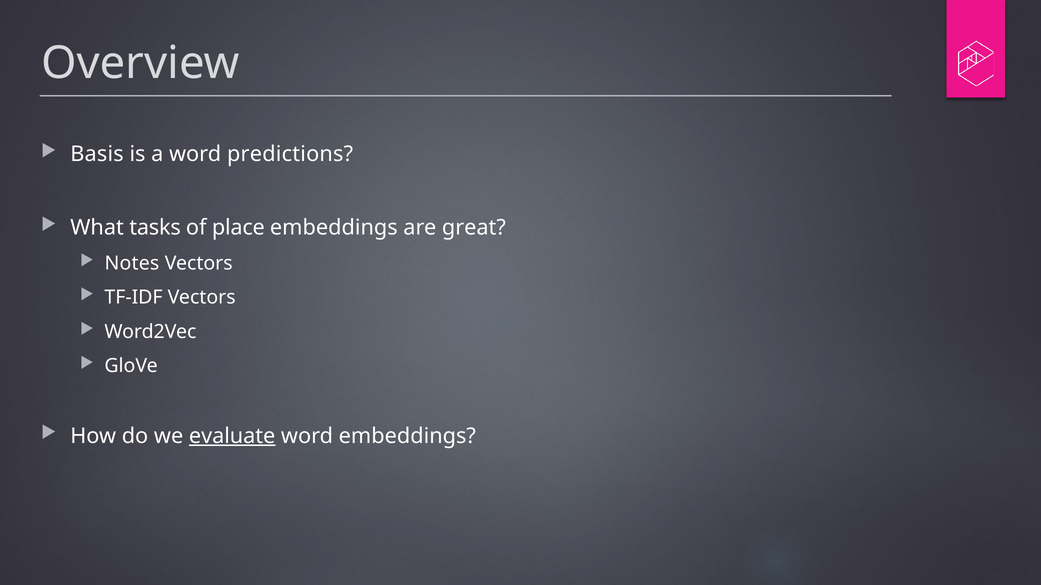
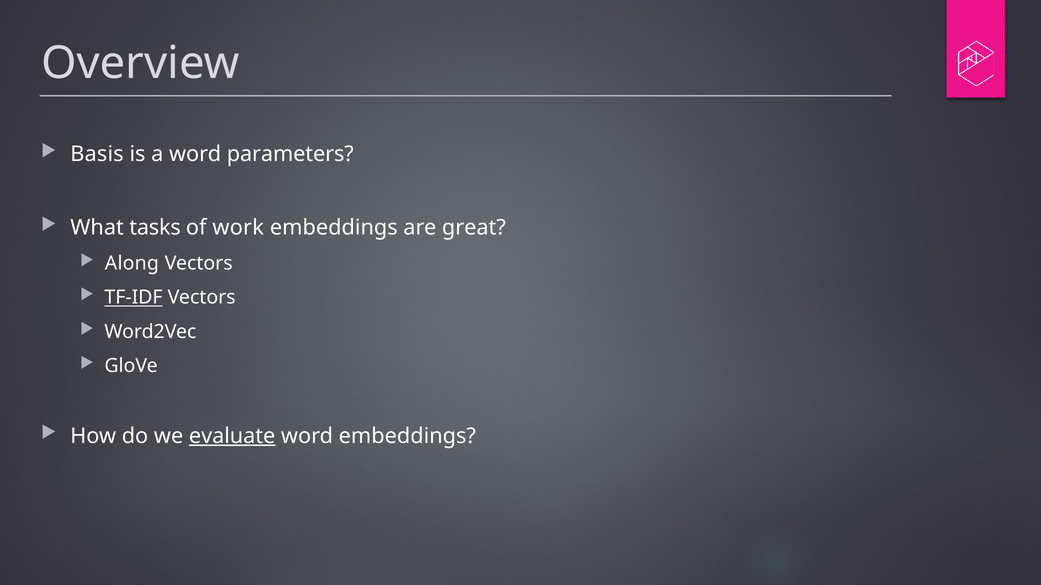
predictions: predictions -> parameters
place: place -> work
Notes: Notes -> Along
TF-IDF underline: none -> present
